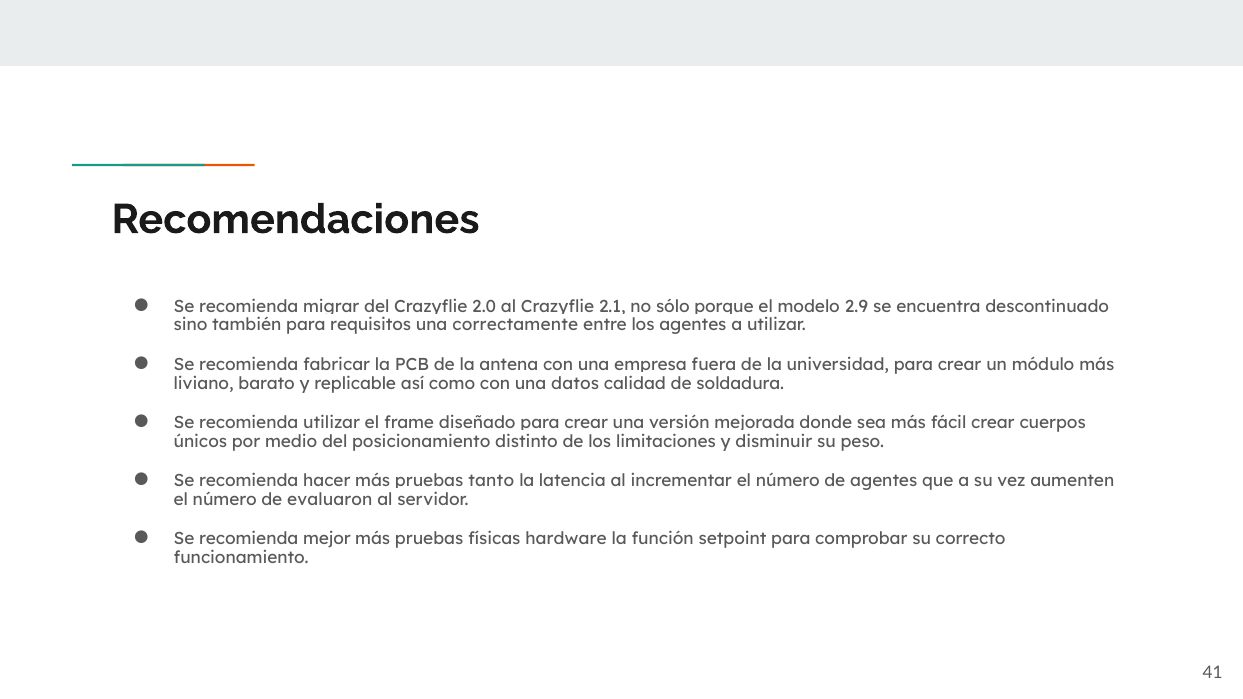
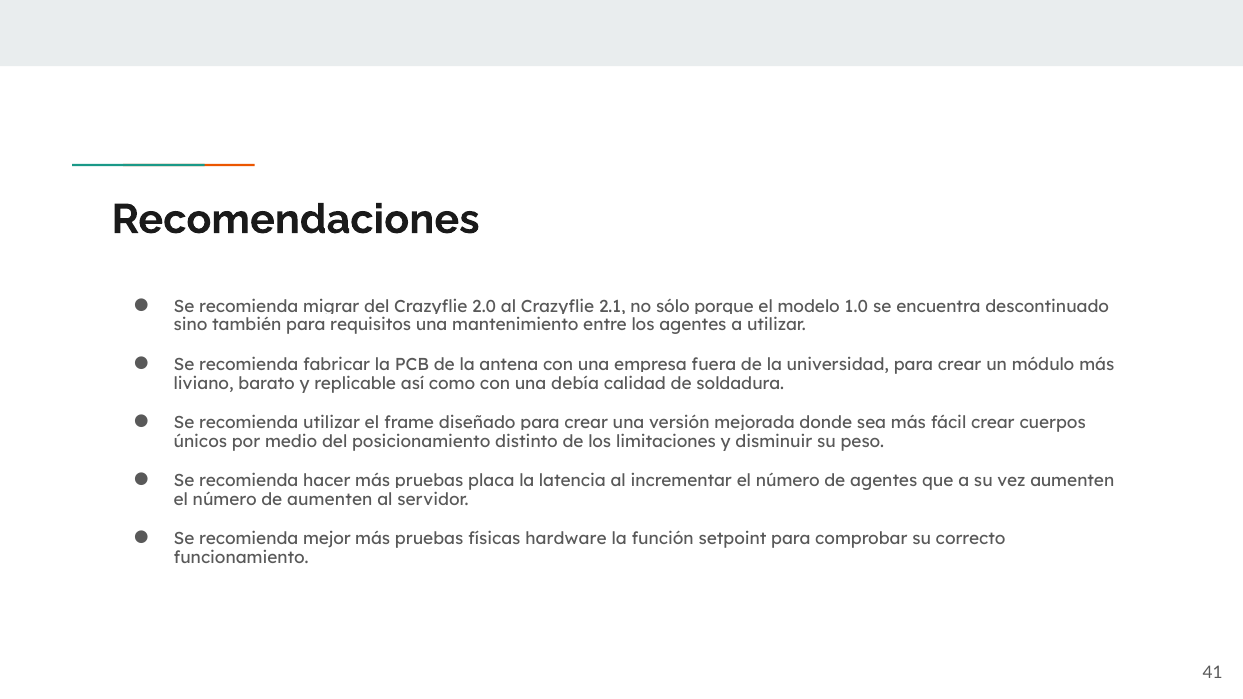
2.9: 2.9 -> 1.0
correctamente: correctamente -> mantenimiento
datos: datos -> debía
tanto: tanto -> placa
de evaluaron: evaluaron -> aumenten
